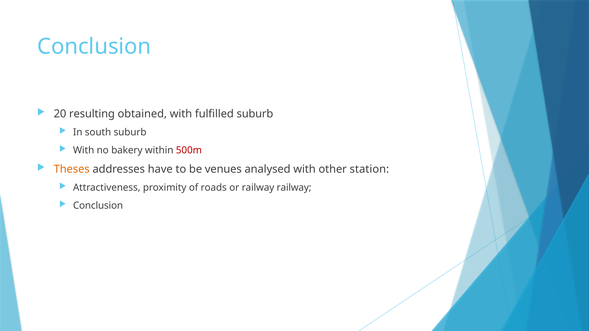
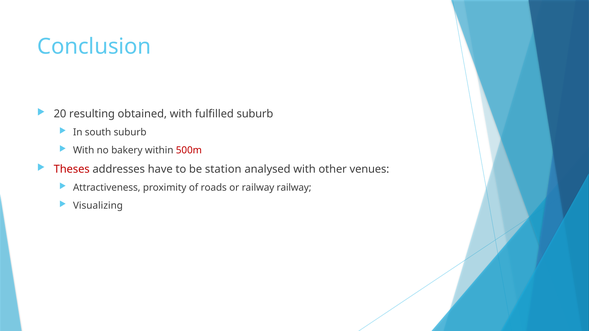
Theses colour: orange -> red
venues: venues -> station
station: station -> venues
Conclusion at (98, 206): Conclusion -> Visualizing
